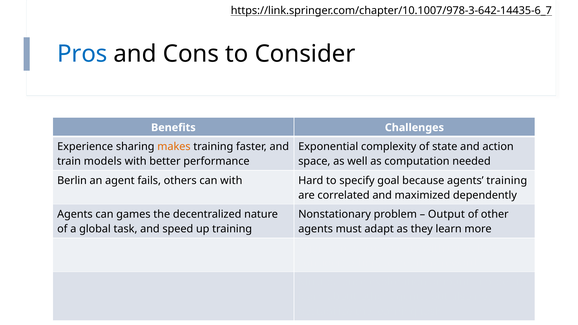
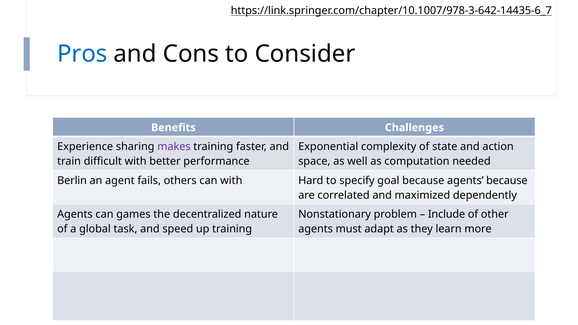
makes colour: orange -> purple
models: models -> difficult
agents training: training -> because
Output: Output -> Include
